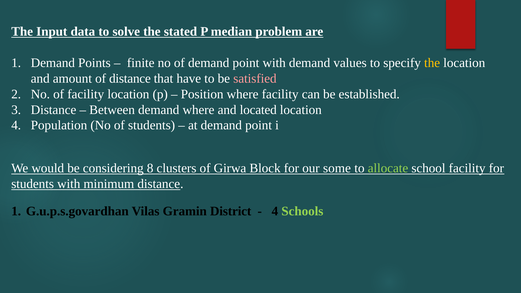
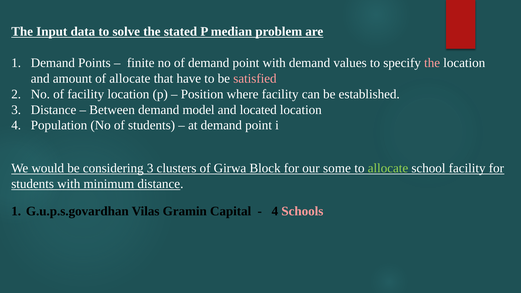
the at (432, 63) colour: yellow -> pink
of distance: distance -> allocate
demand where: where -> model
considering 8: 8 -> 3
District: District -> Capital
Schools colour: light green -> pink
